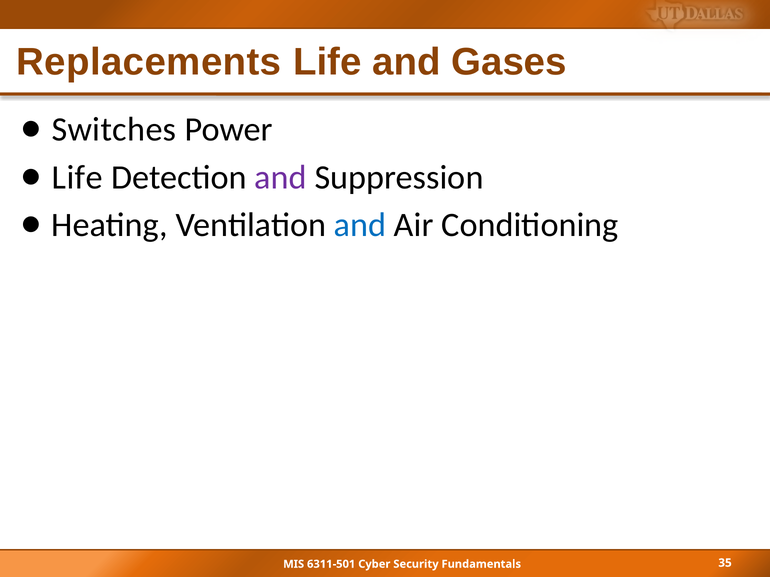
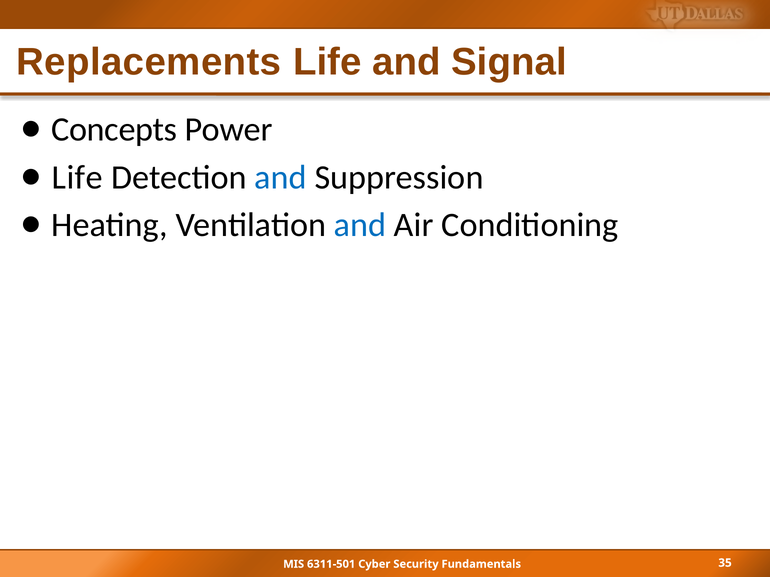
Gases: Gases -> Signal
Switches: Switches -> Concepts
and at (281, 177) colour: purple -> blue
